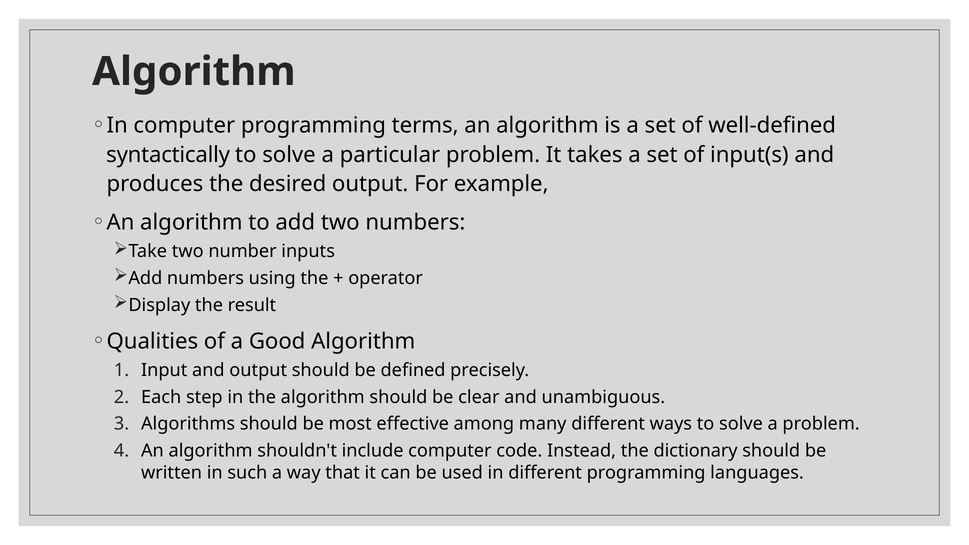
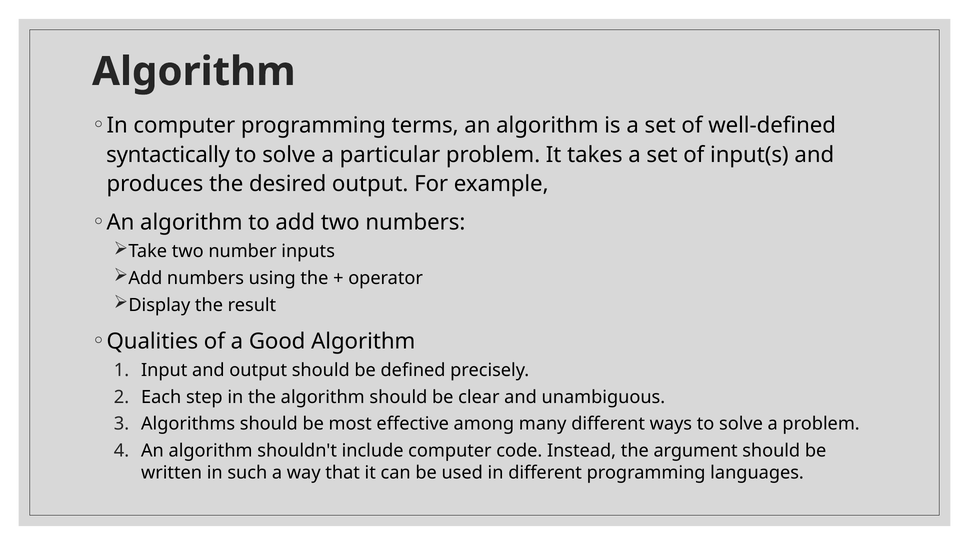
dictionary: dictionary -> argument
